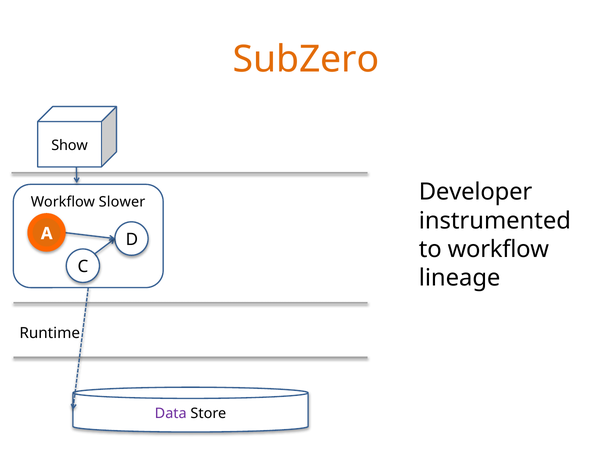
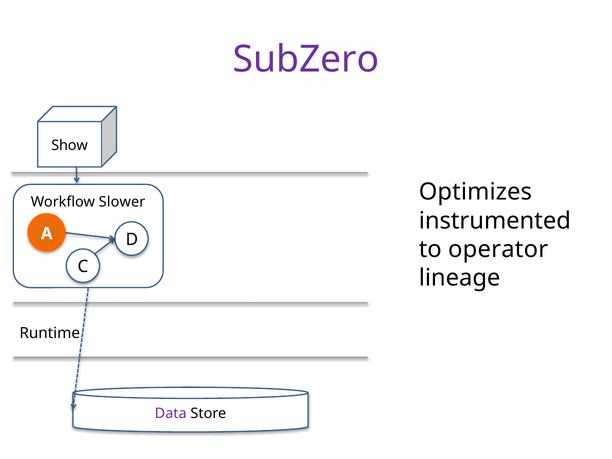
SubZero colour: orange -> purple
Developer: Developer -> Optimizes
to workflow: workflow -> operator
